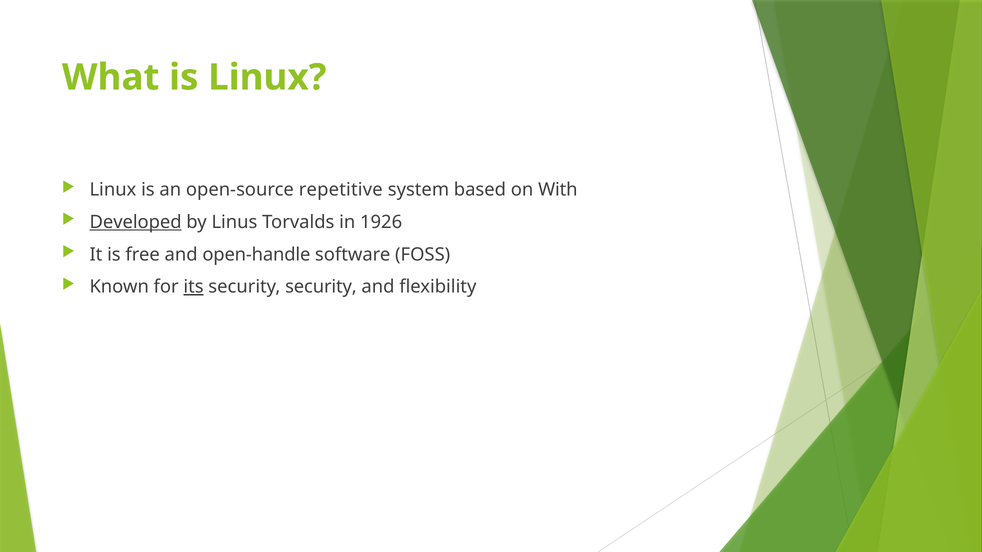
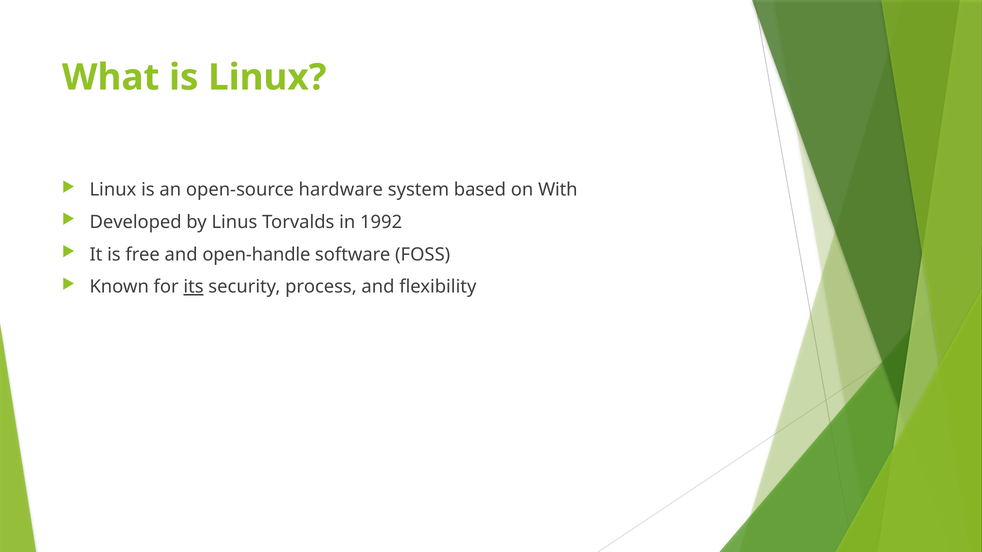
repetitive: repetitive -> hardware
Developed underline: present -> none
1926: 1926 -> 1992
security security: security -> process
